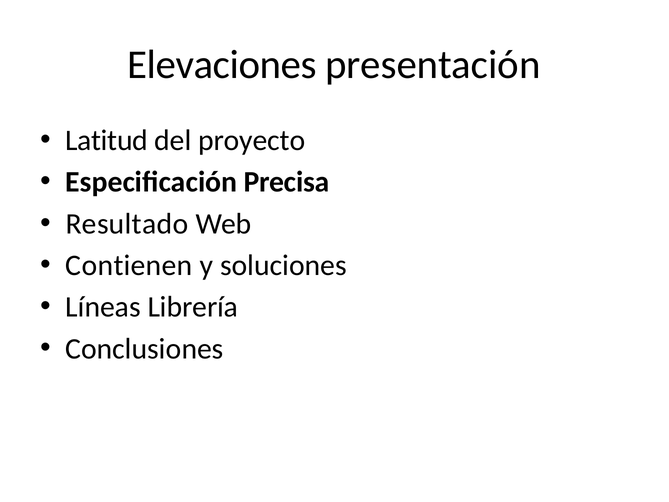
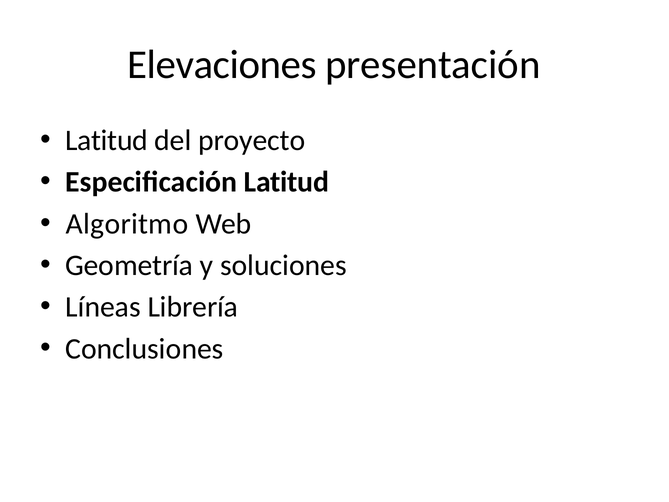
Especificación Precisa: Precisa -> Latitud
Resultado: Resultado -> Algoritmo
Contienen: Contienen -> Geometría
